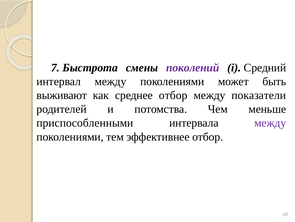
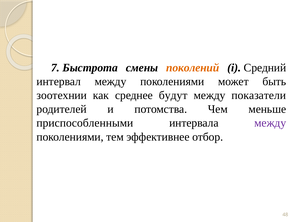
поколений colour: purple -> orange
выживают: выживают -> зоотехнии
среднее отбор: отбор -> будут
